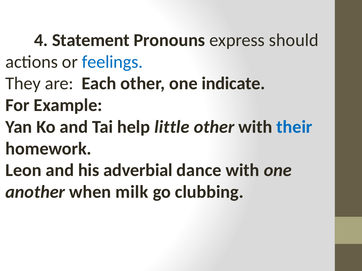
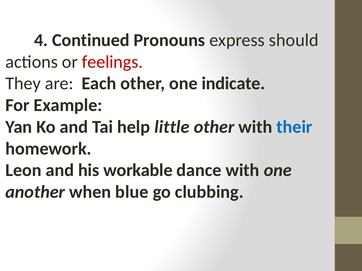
Statement: Statement -> Continued
feelings colour: blue -> red
adverbial: adverbial -> workable
milk: milk -> blue
